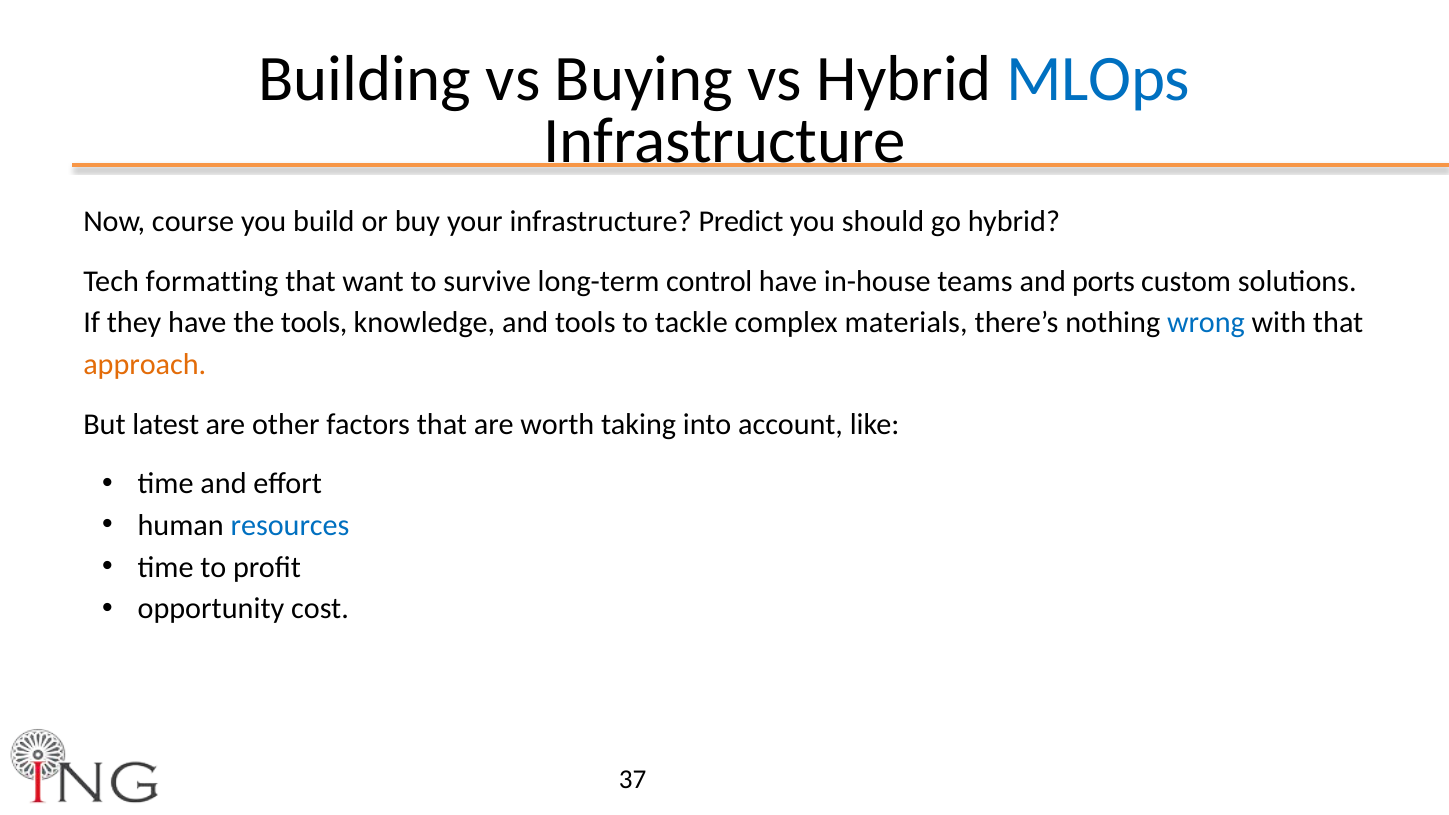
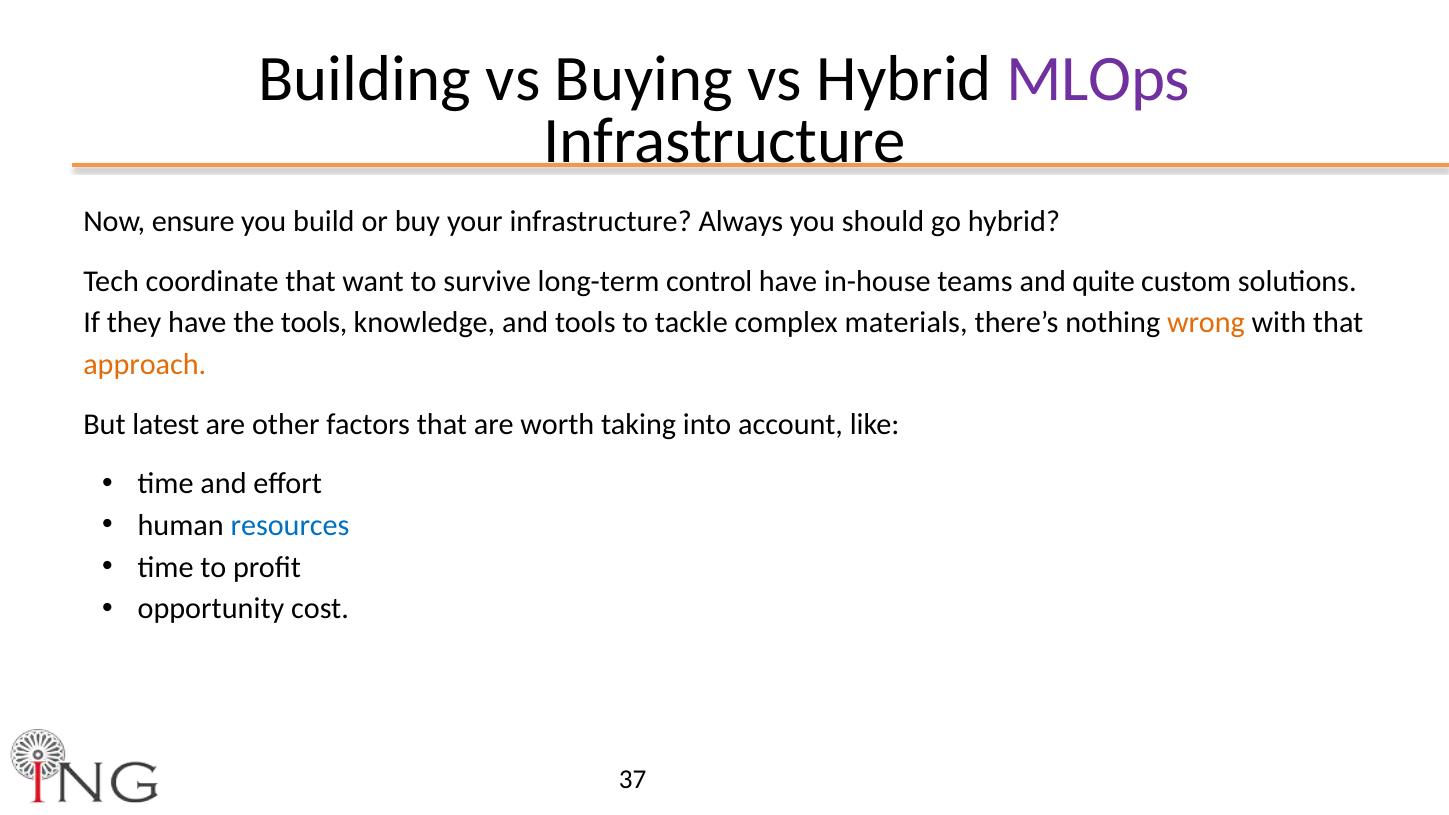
MLOps colour: blue -> purple
course: course -> ensure
Predict: Predict -> Always
formatting: formatting -> coordinate
ports: ports -> quite
wrong colour: blue -> orange
